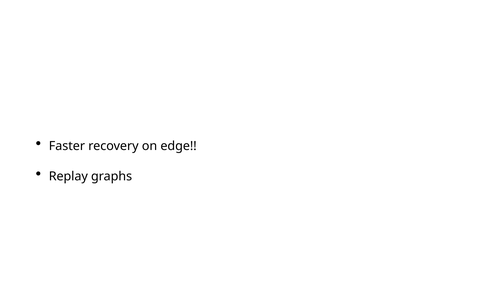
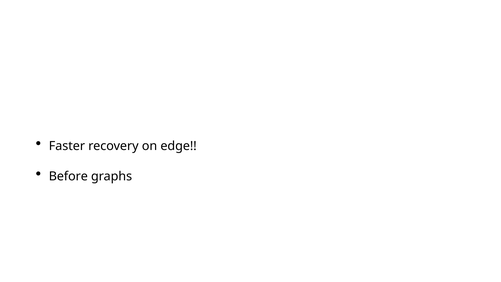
Replay: Replay -> Before
